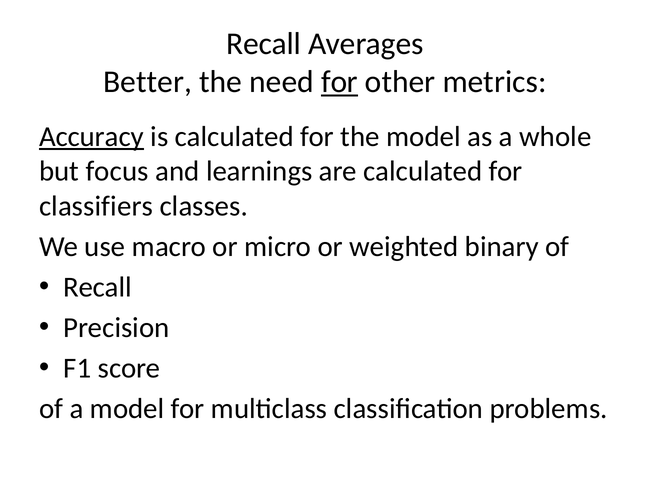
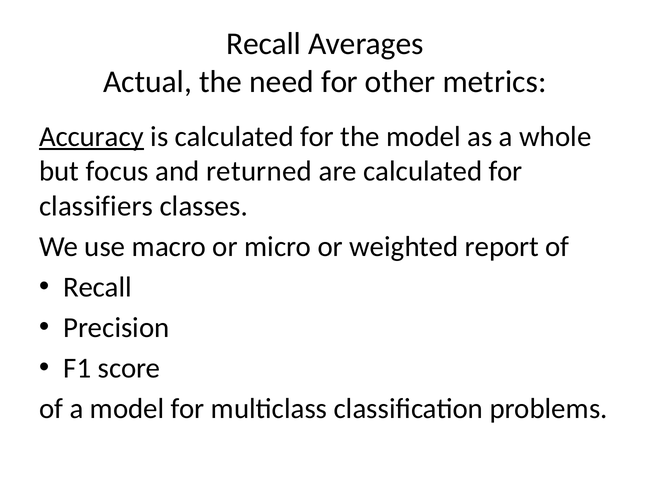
Better: Better -> Actual
for at (340, 82) underline: present -> none
learnings: learnings -> returned
binary: binary -> report
